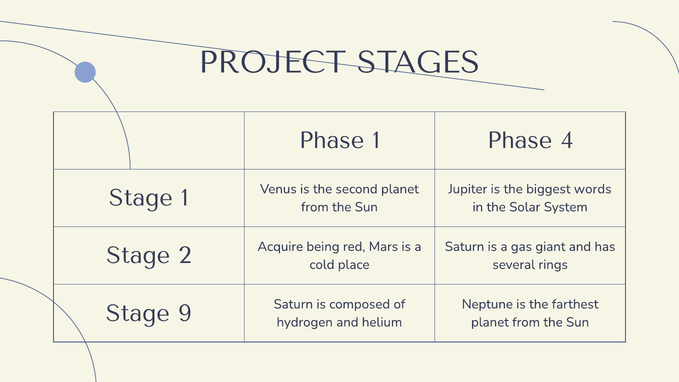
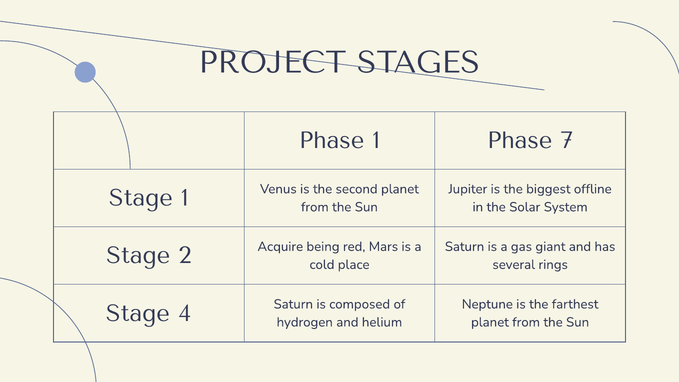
4: 4 -> 7
words: words -> offline
9: 9 -> 4
